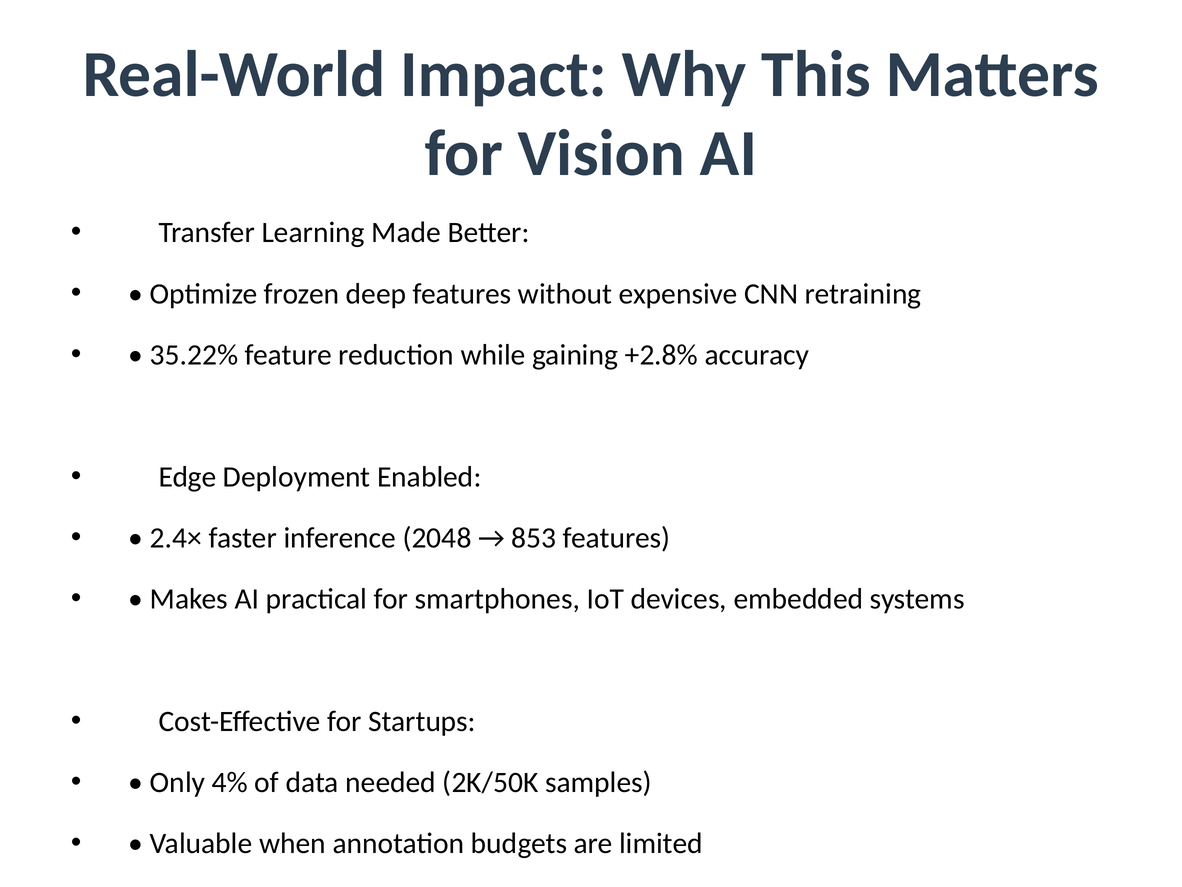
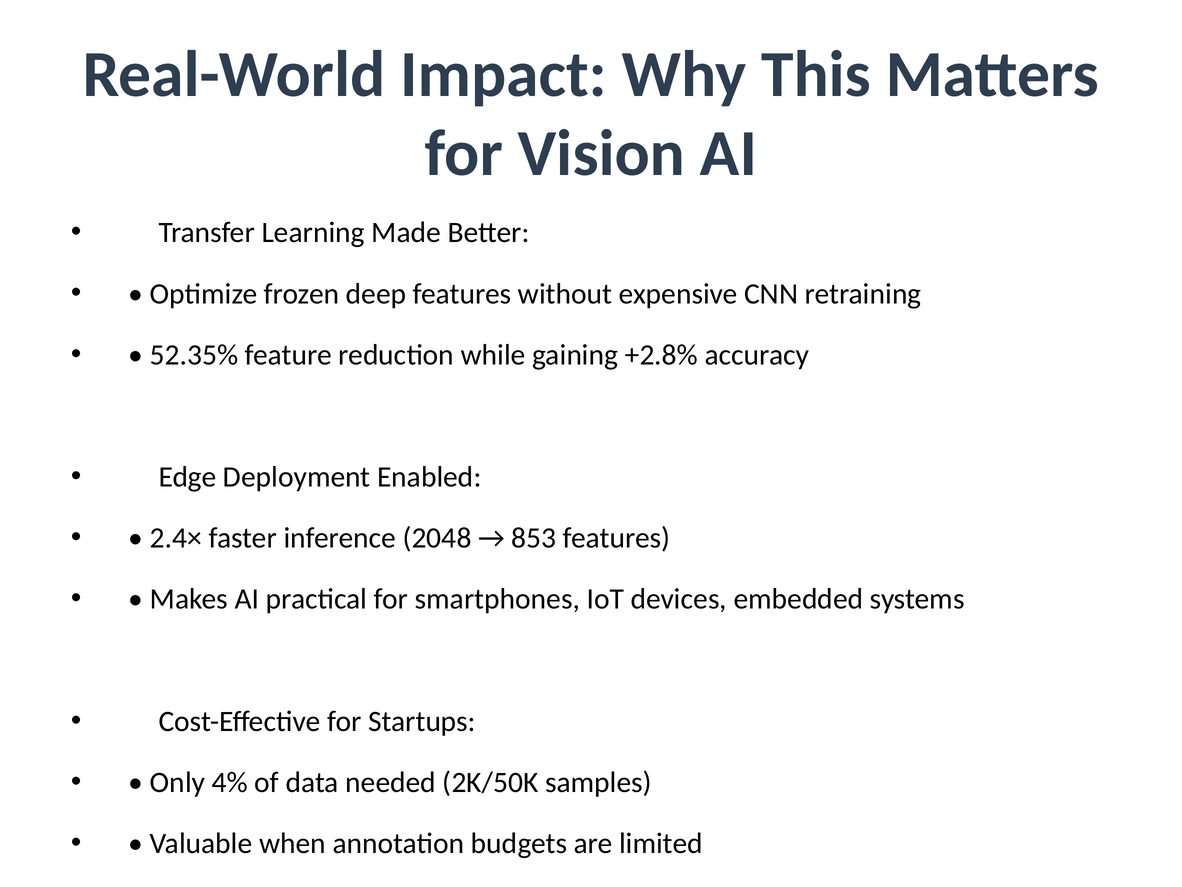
35.22%: 35.22% -> 52.35%
